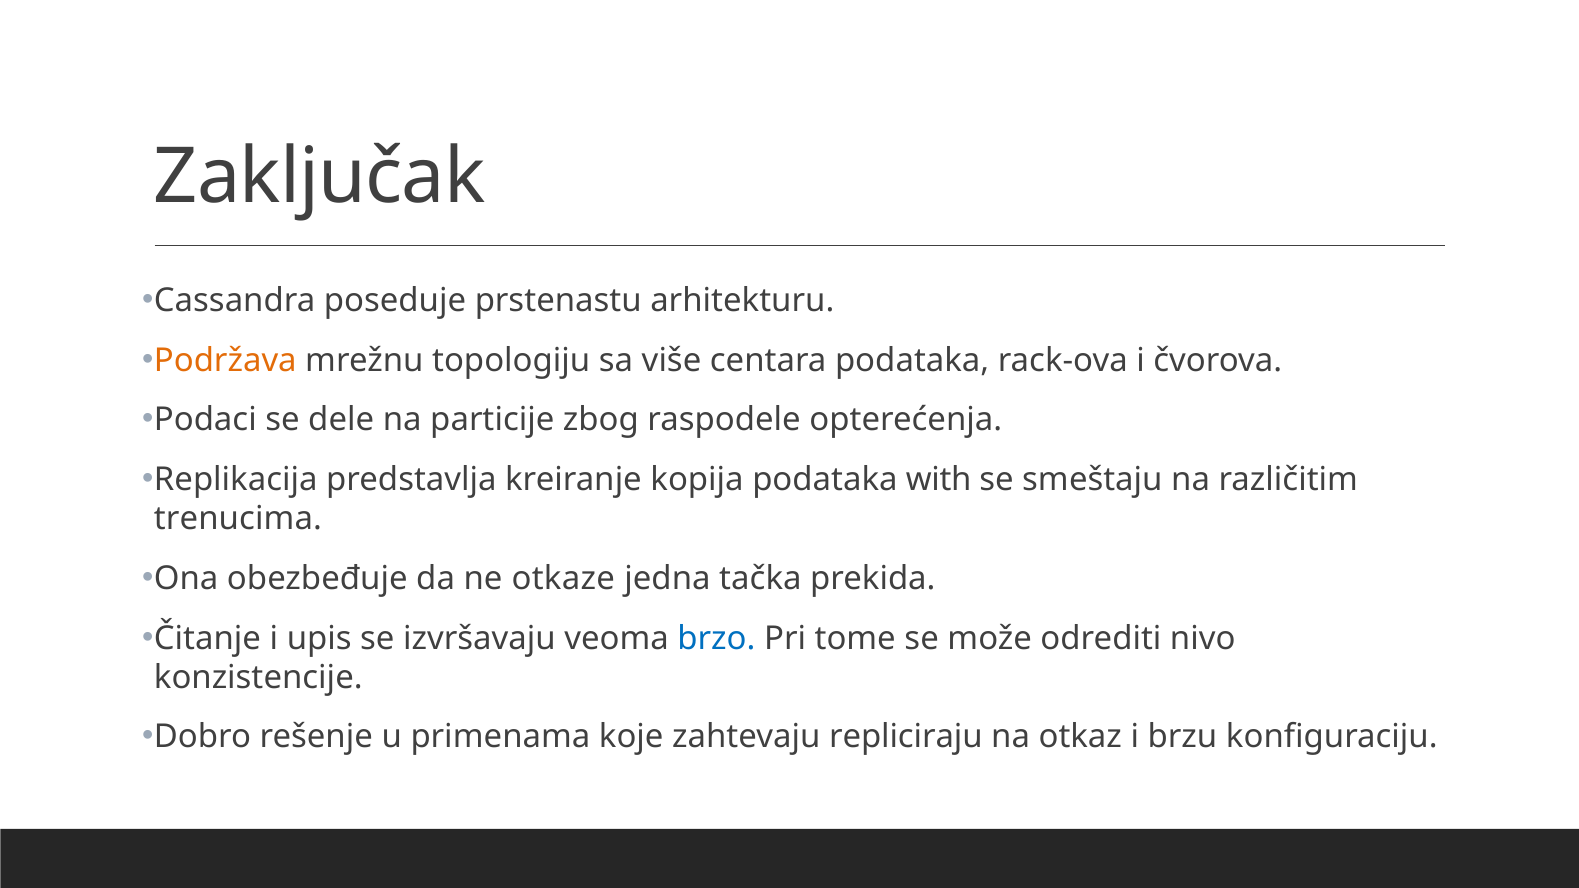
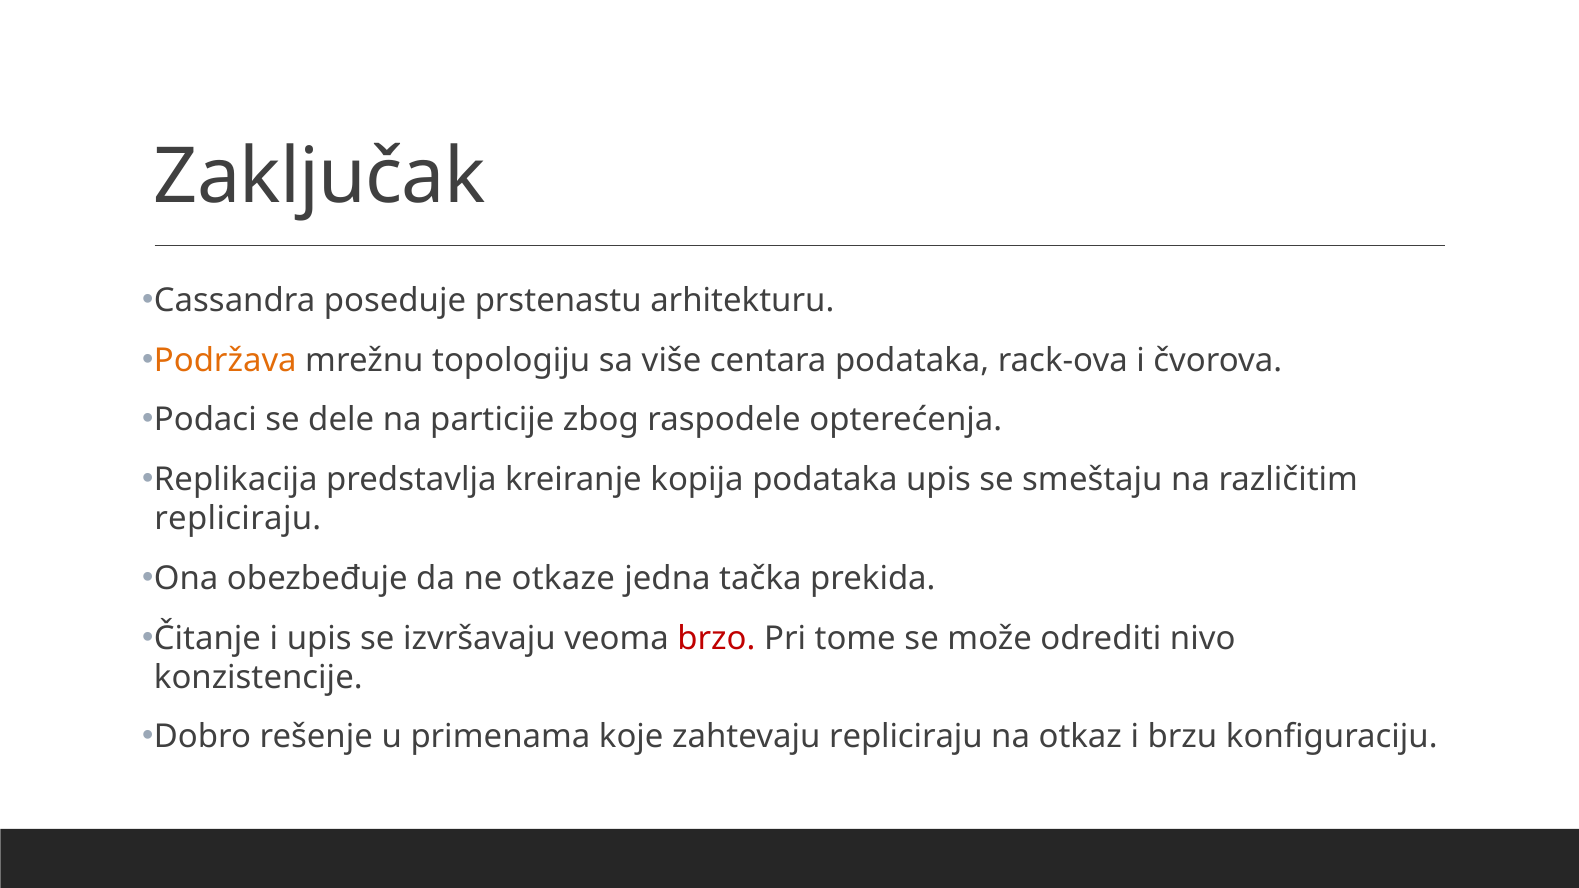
podataka with: with -> upis
trenucima at (238, 519): trenucima -> repliciraju
brzo colour: blue -> red
